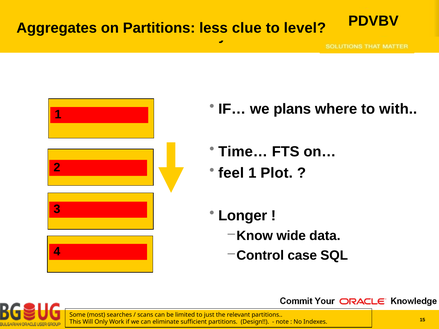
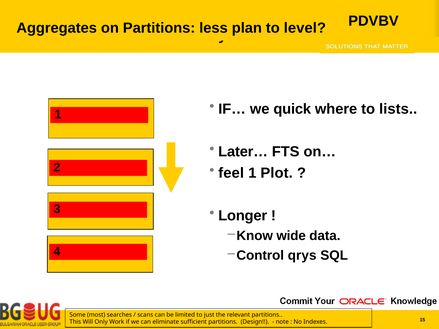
clue: clue -> plan
plans: plans -> quick
with: with -> lists
Time…: Time… -> Later…
case: case -> qrys
